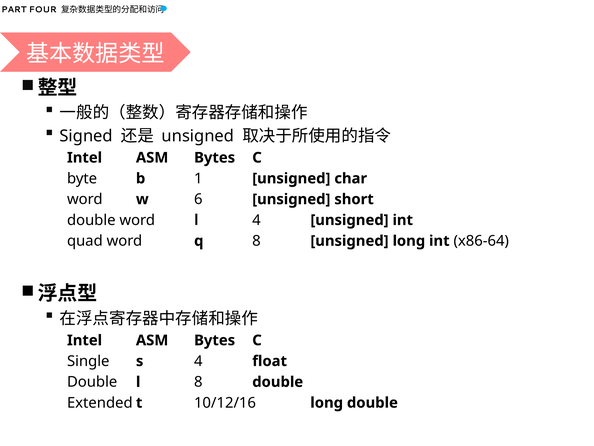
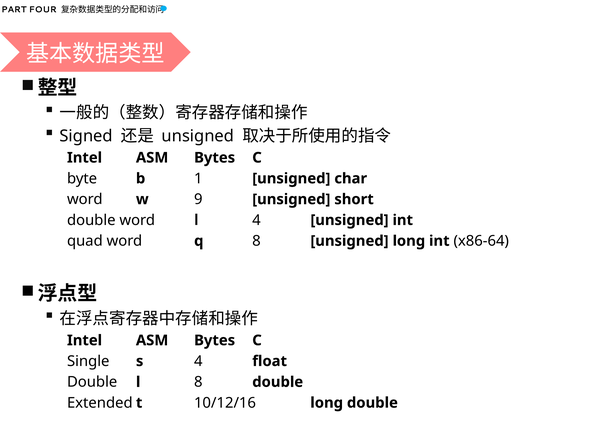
6: 6 -> 9
